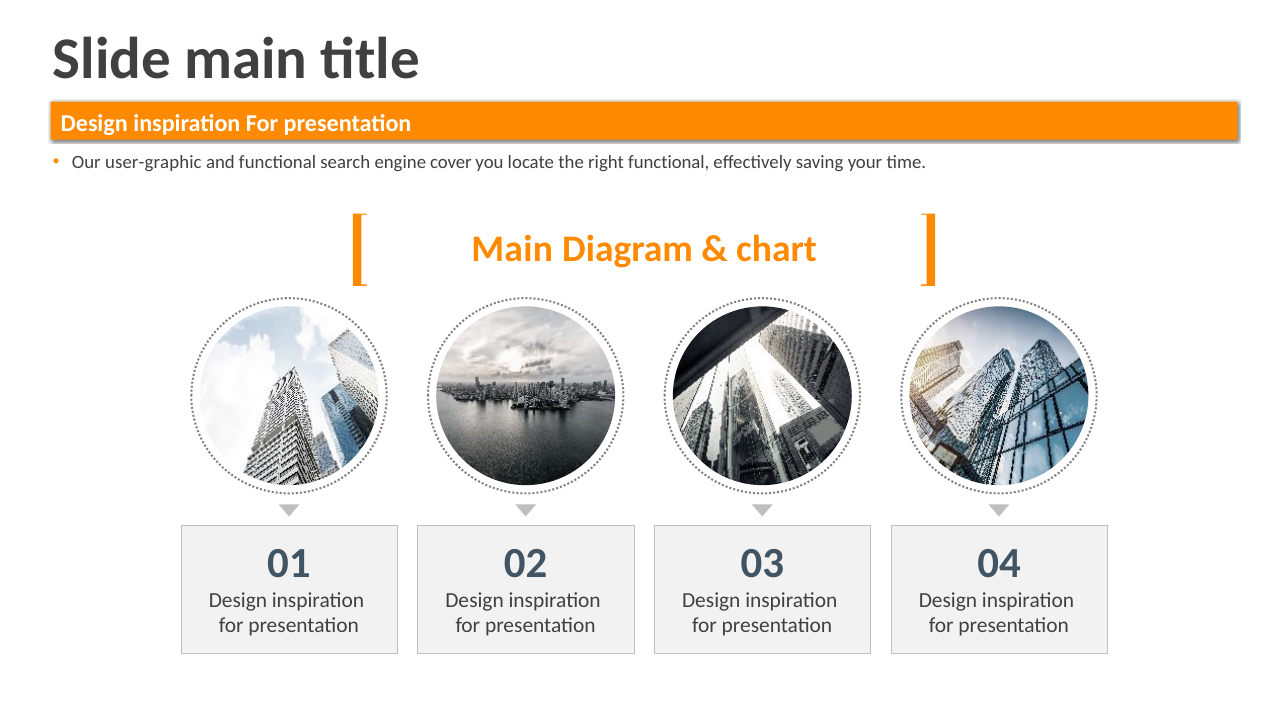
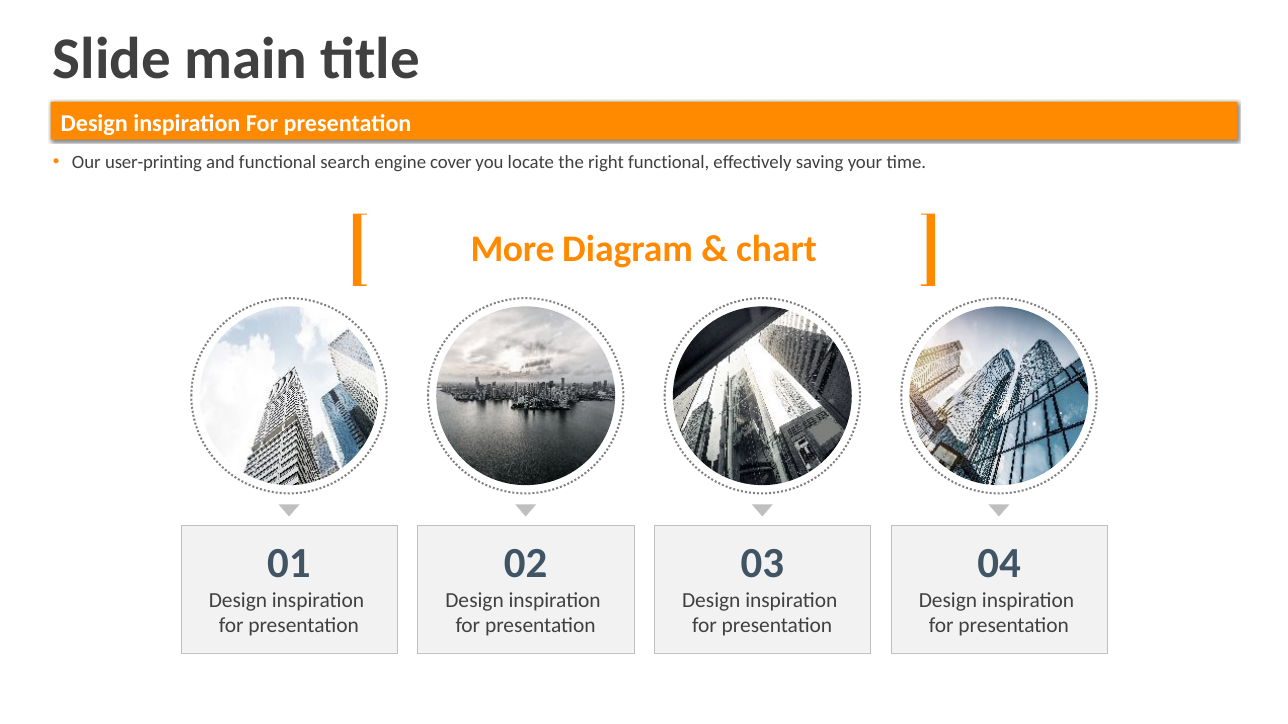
user-graphic: user-graphic -> user-printing
Main at (512, 249): Main -> More
